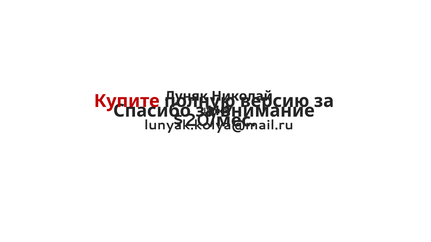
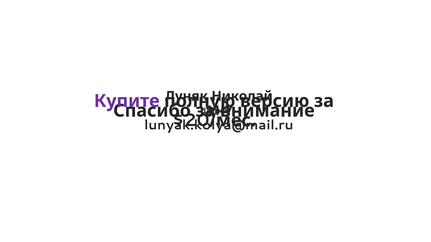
Купите colour: red -> purple
